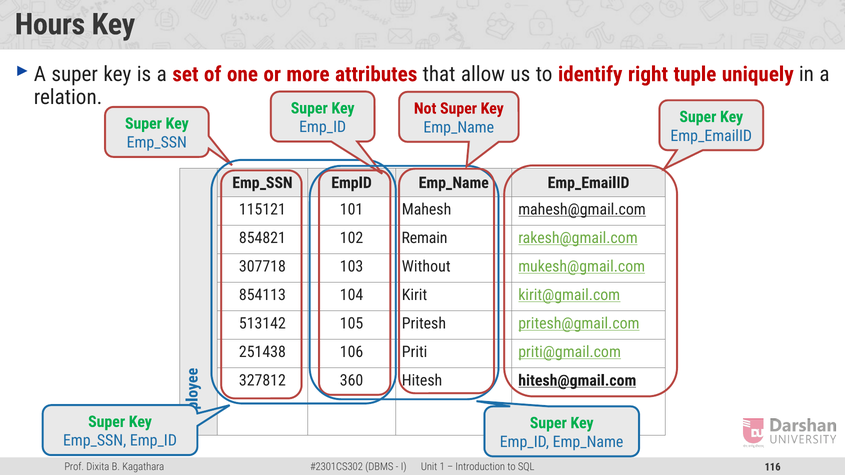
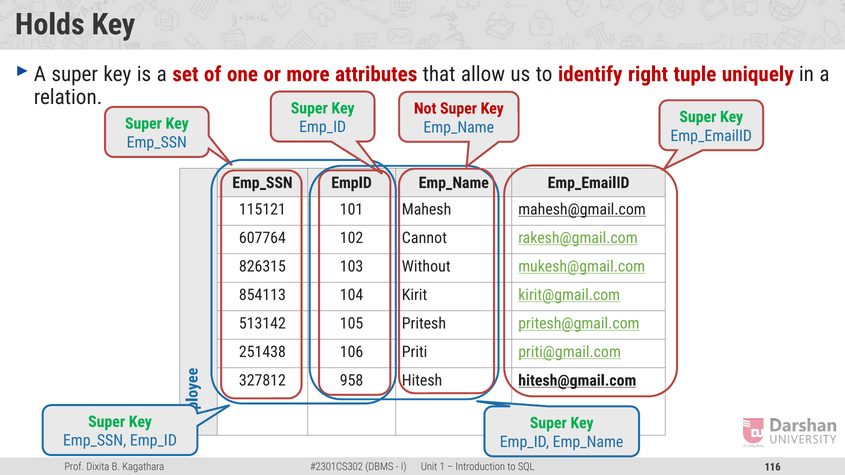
Hours: Hours -> Holds
854821: 854821 -> 607764
Remain: Remain -> Cannot
307718: 307718 -> 826315
360: 360 -> 958
